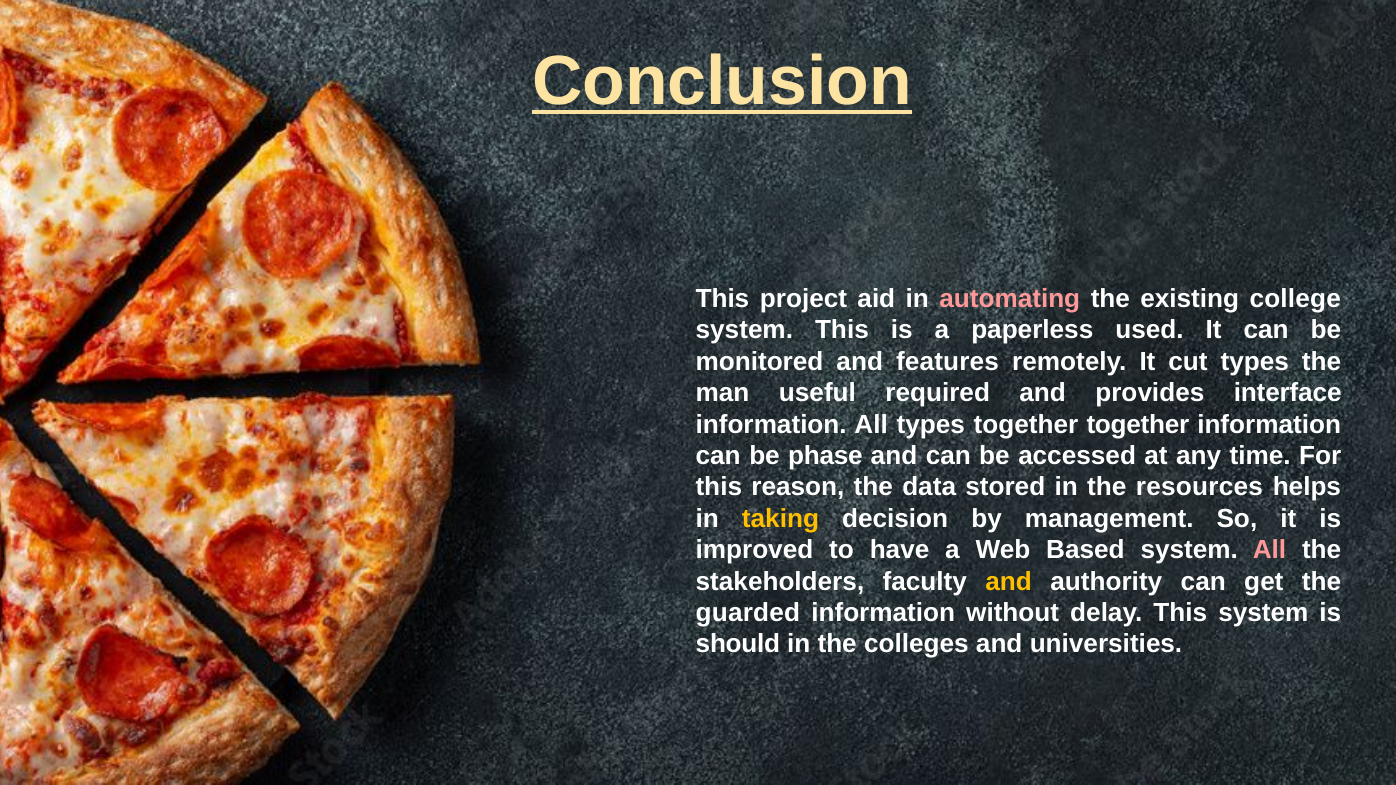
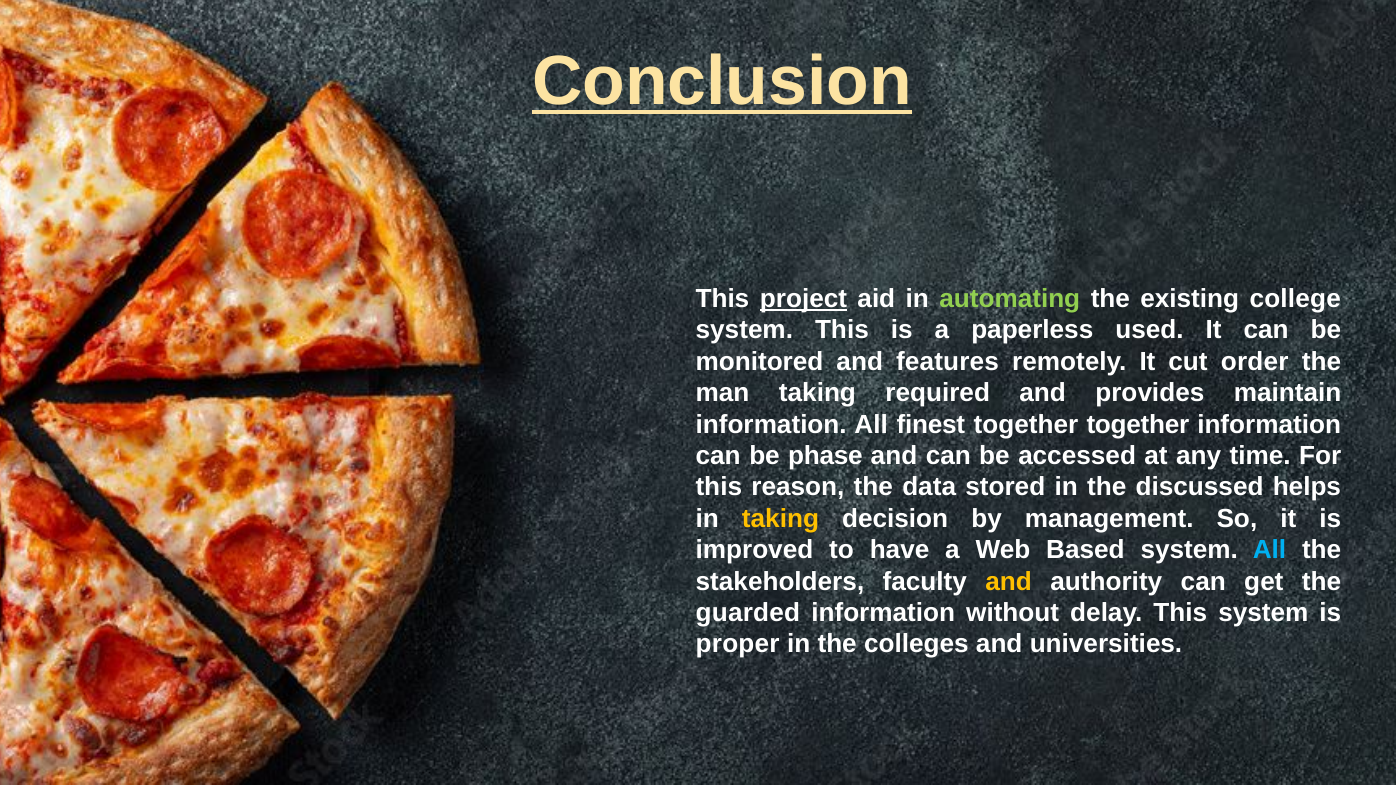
project underline: none -> present
automating colour: pink -> light green
cut types: types -> order
man useful: useful -> taking
interface: interface -> maintain
All types: types -> finest
resources: resources -> discussed
All at (1270, 550) colour: pink -> light blue
should: should -> proper
